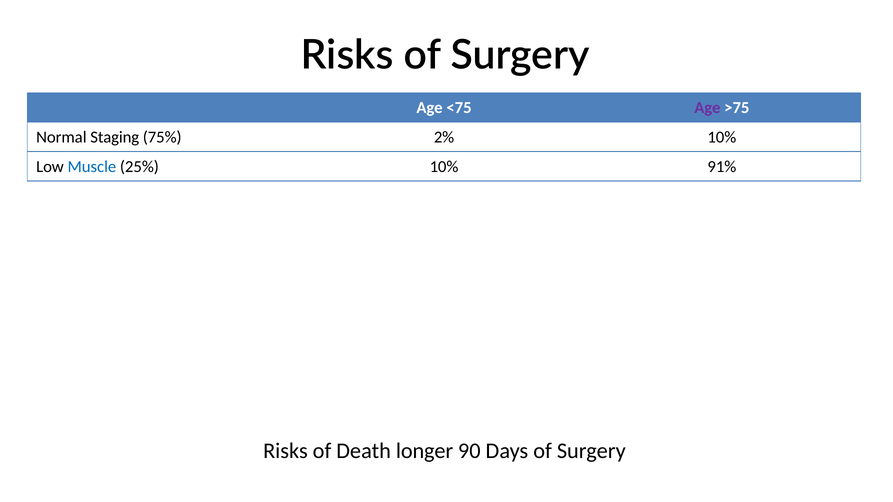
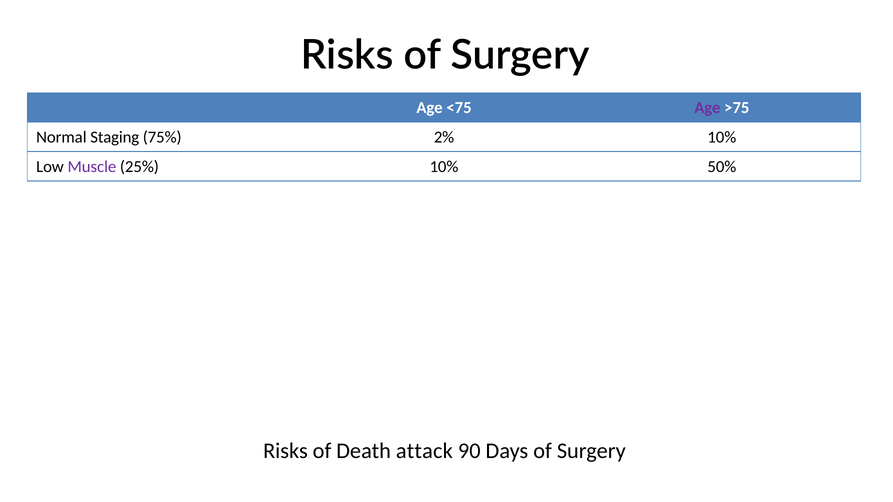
Muscle colour: blue -> purple
91%: 91% -> 50%
longer: longer -> attack
